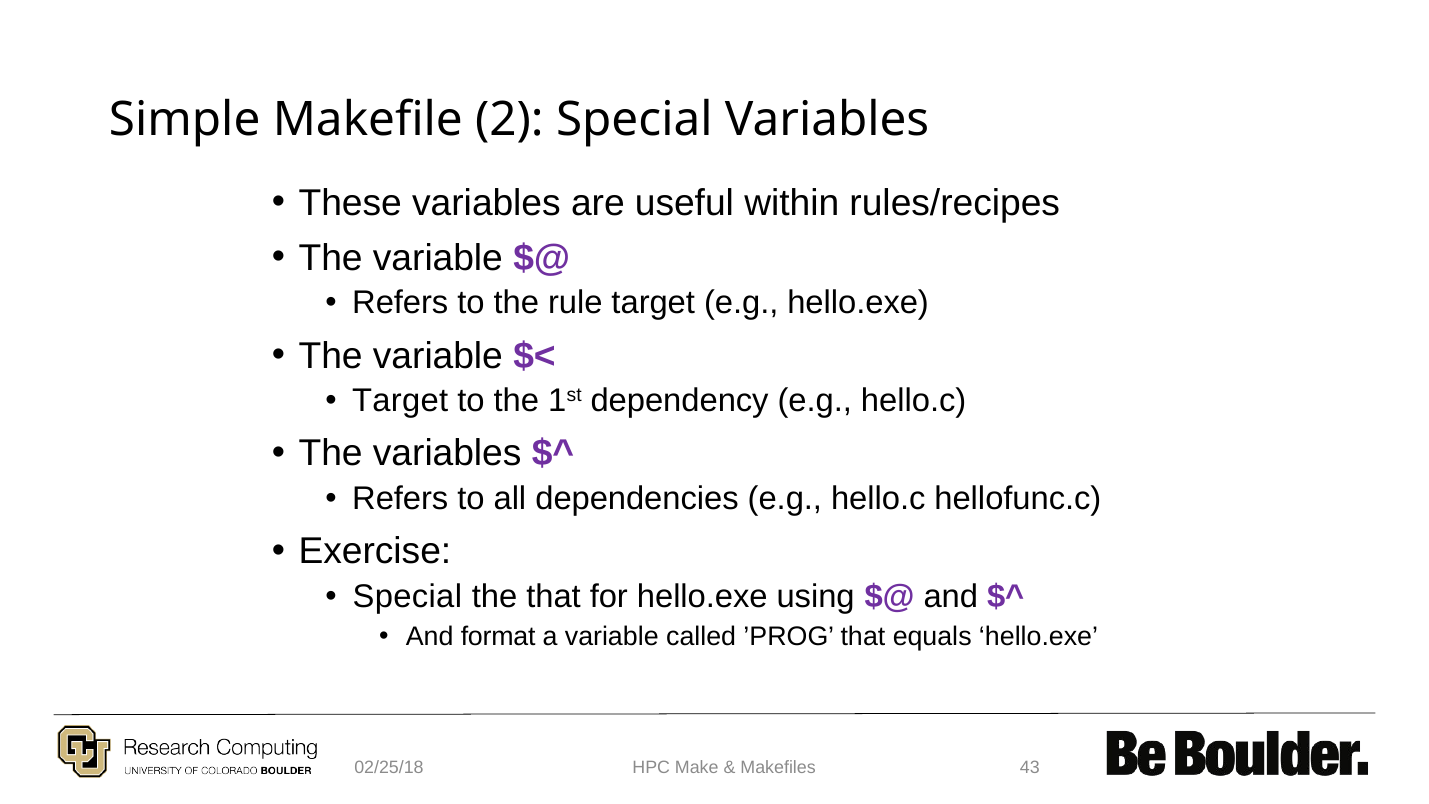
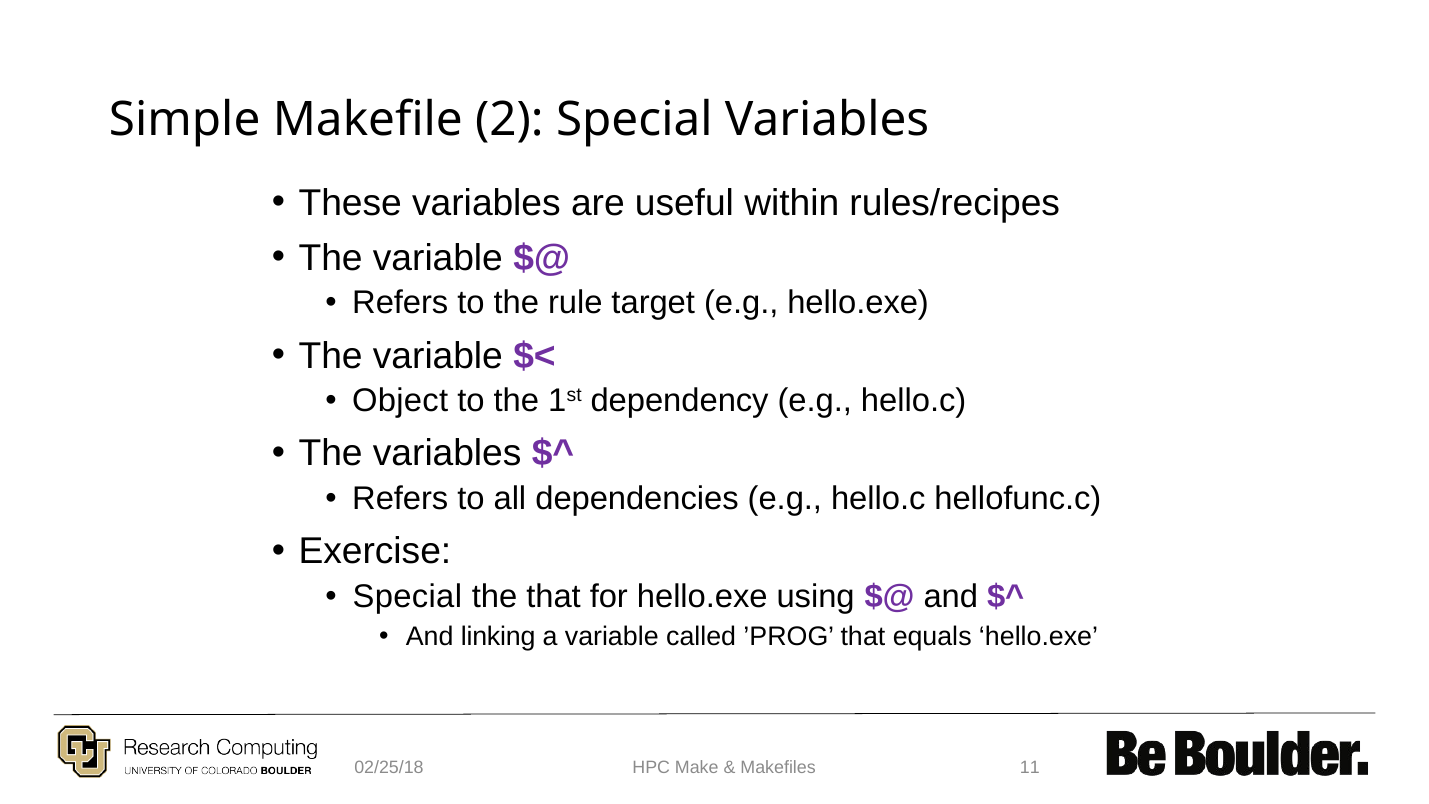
Target at (400, 401): Target -> Object
format: format -> linking
43: 43 -> 11
